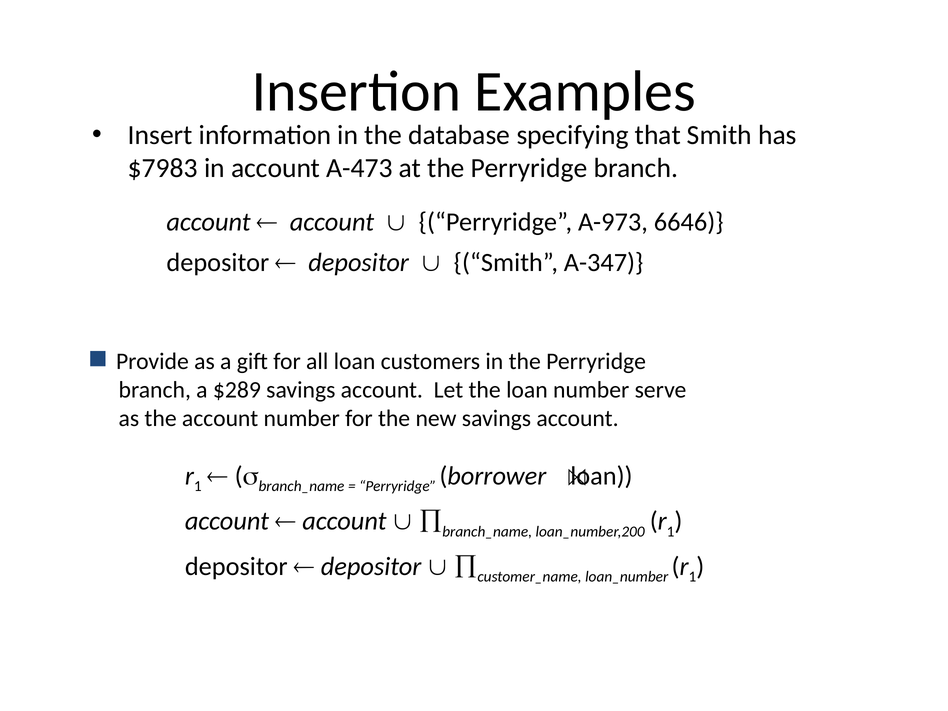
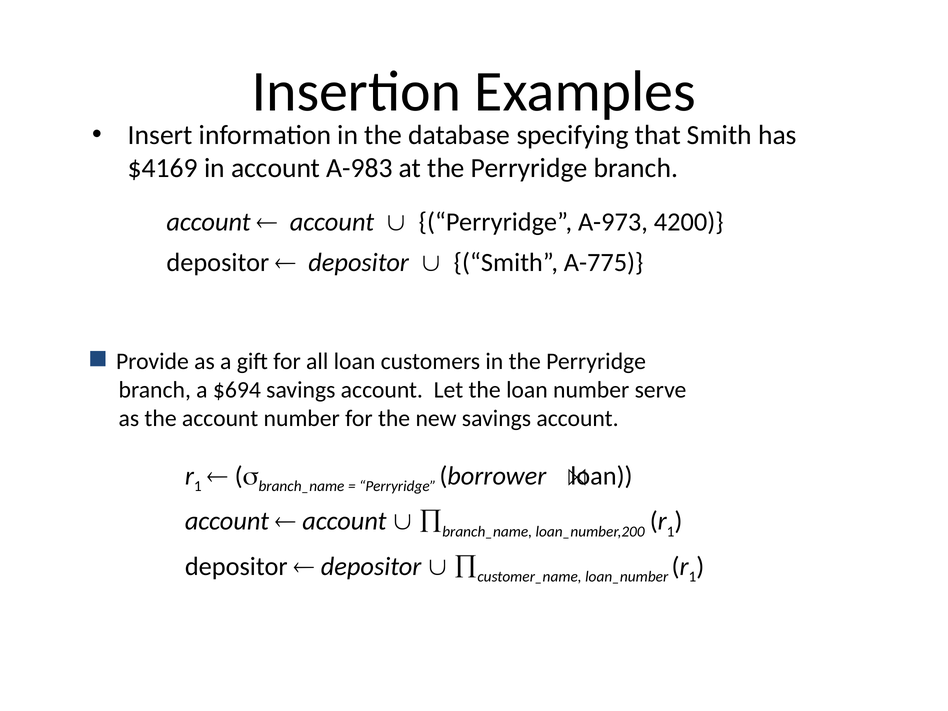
$7983: $7983 -> $4169
A-473: A-473 -> A-983
6646: 6646 -> 4200
A-347: A-347 -> A-775
$289: $289 -> $694
